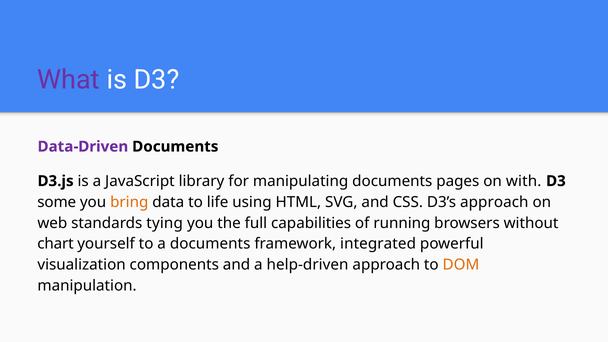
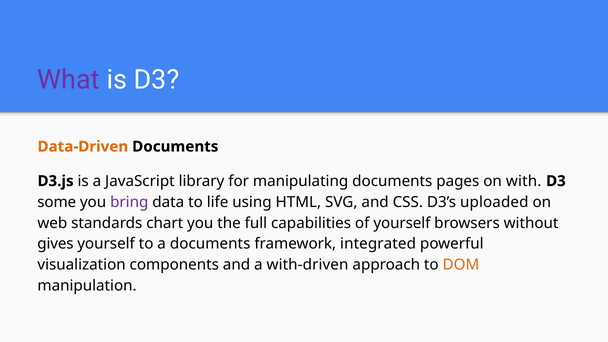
Data-Driven colour: purple -> orange
bring colour: orange -> purple
D3’s approach: approach -> uploaded
tying: tying -> chart
of running: running -> yourself
chart: chart -> gives
help-driven: help-driven -> with-driven
